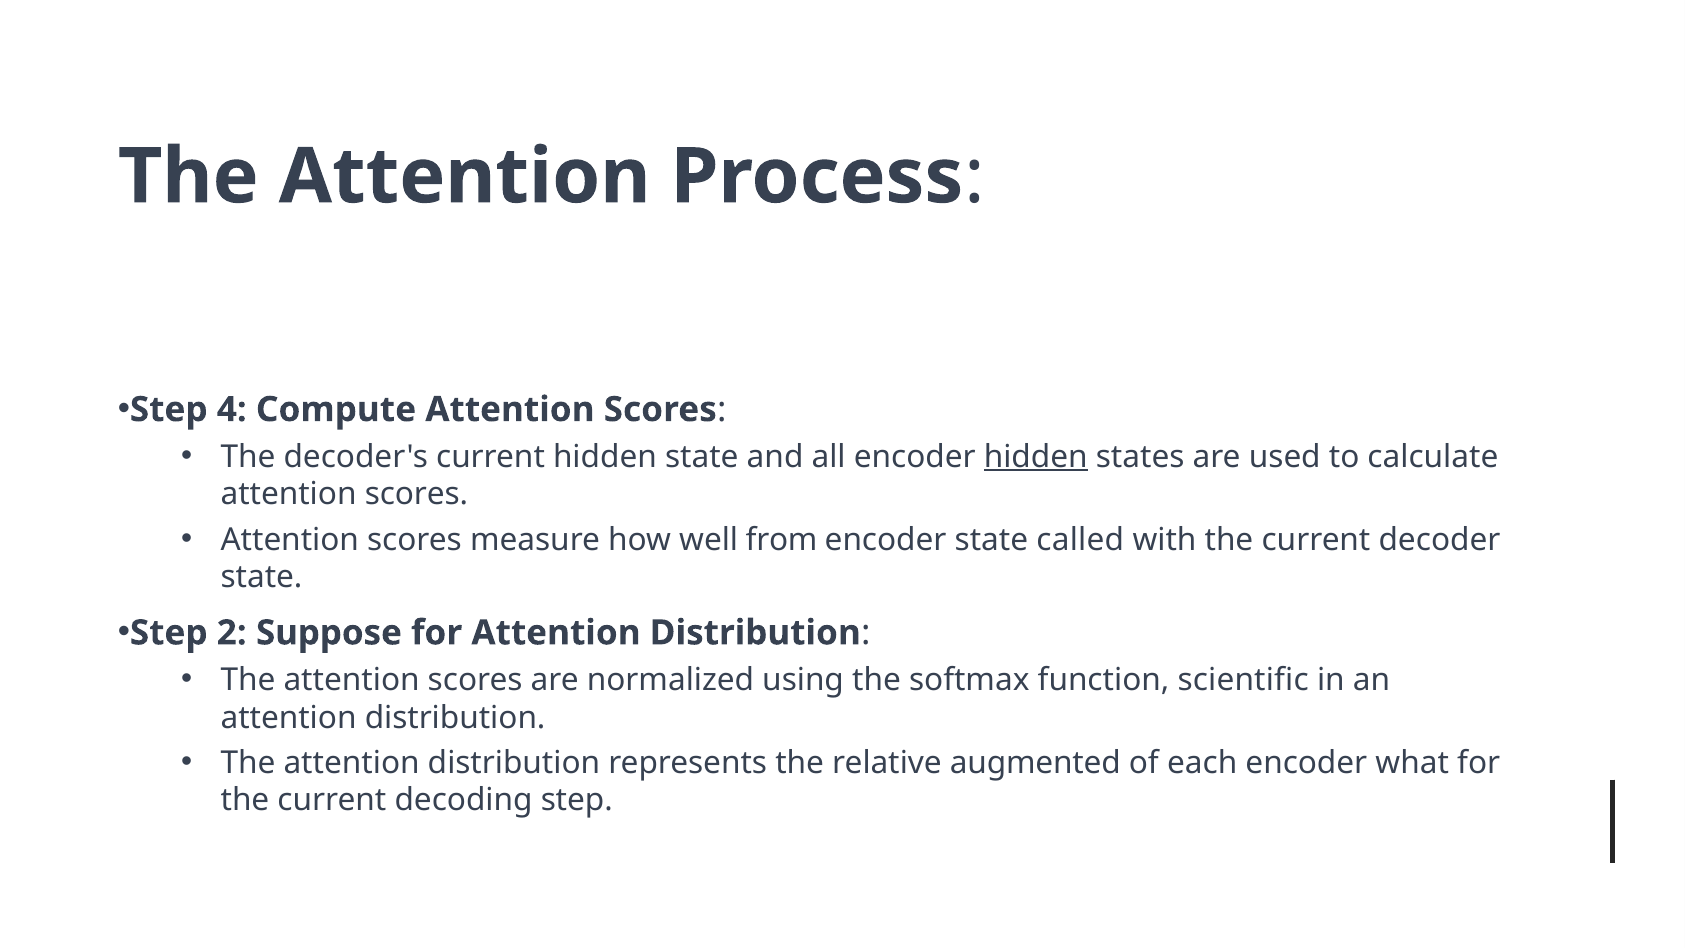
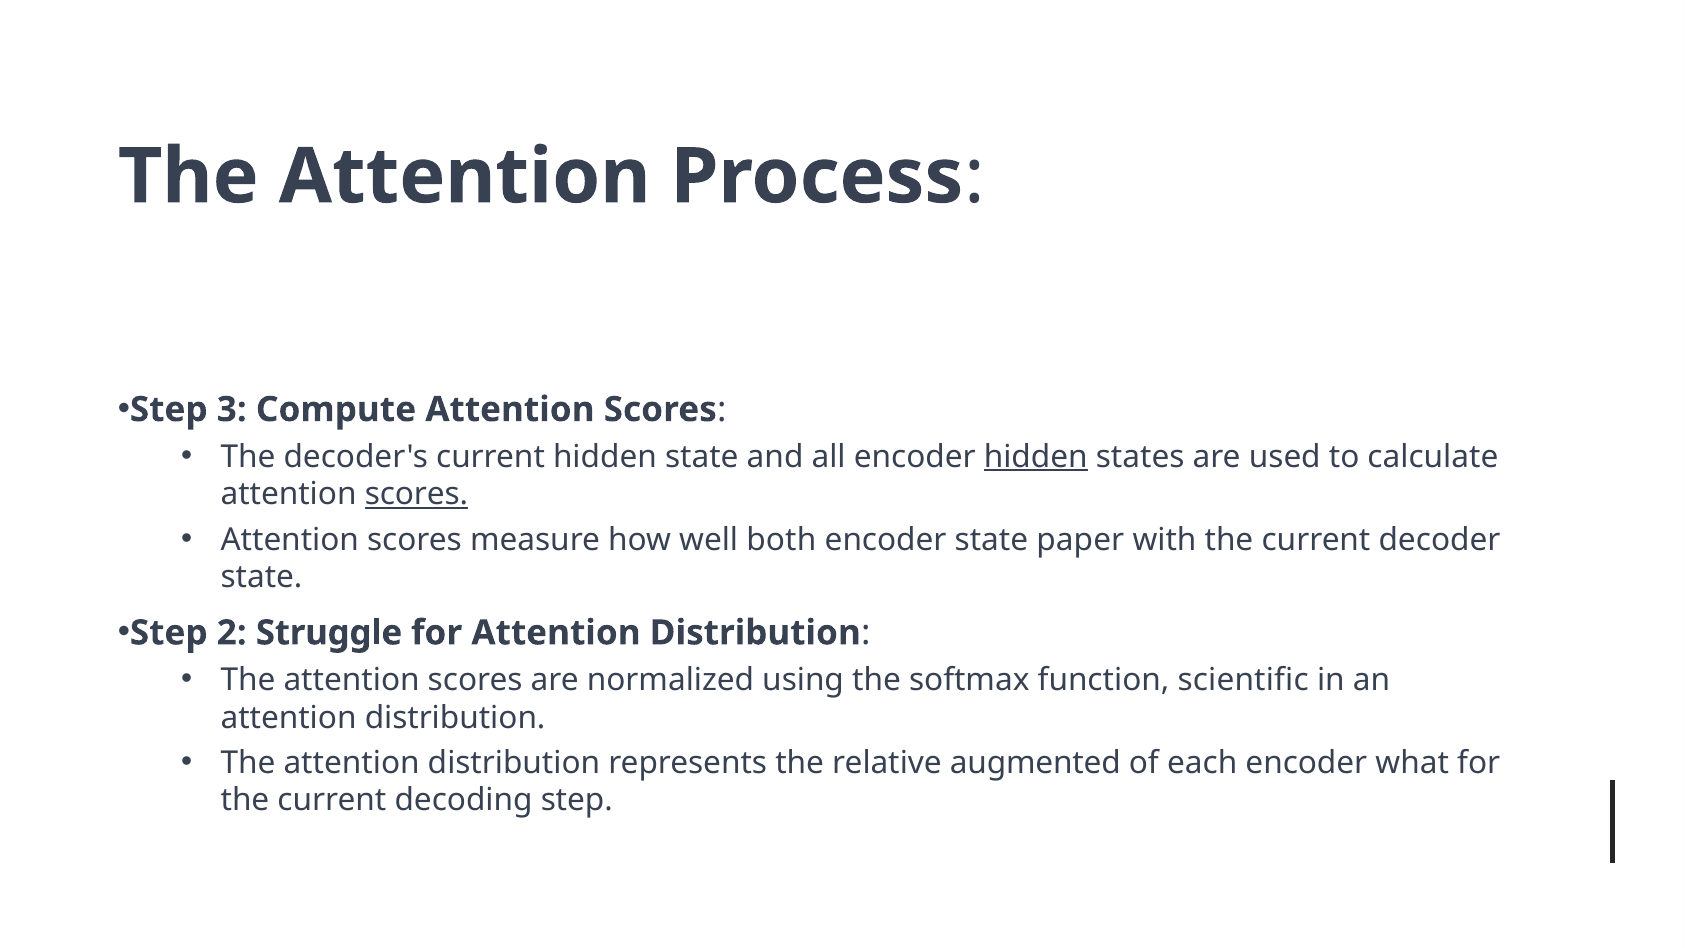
4: 4 -> 3
scores at (416, 494) underline: none -> present
from: from -> both
called: called -> paper
Suppose: Suppose -> Struggle
